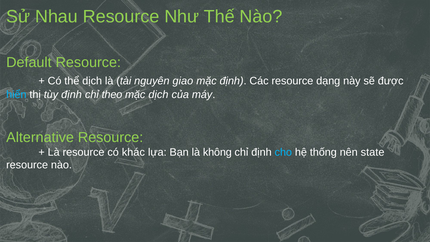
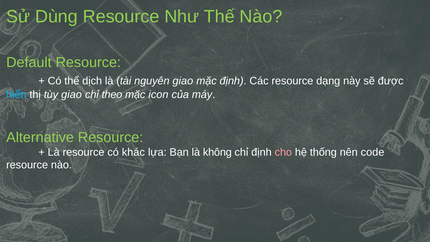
Nhau: Nhau -> Dùng
tùy định: định -> giao
mặc dịch: dịch -> icon
cho colour: light blue -> pink
state: state -> code
